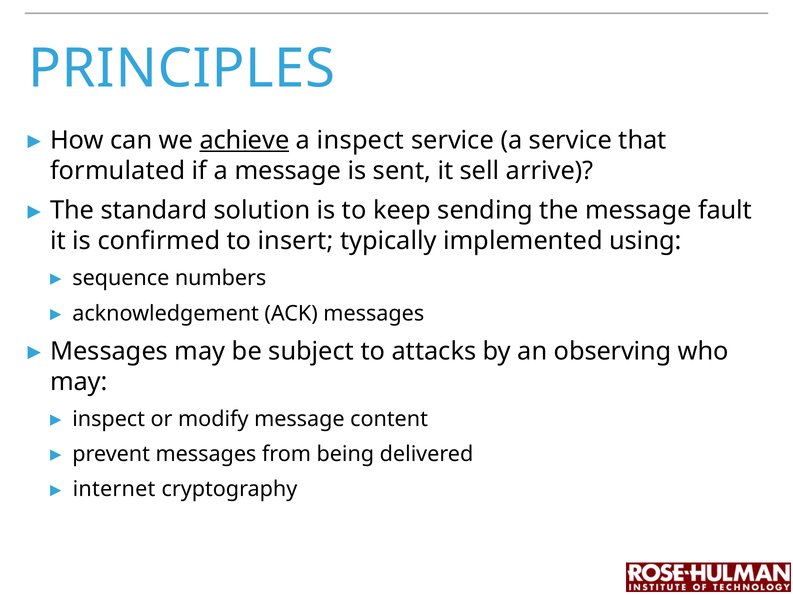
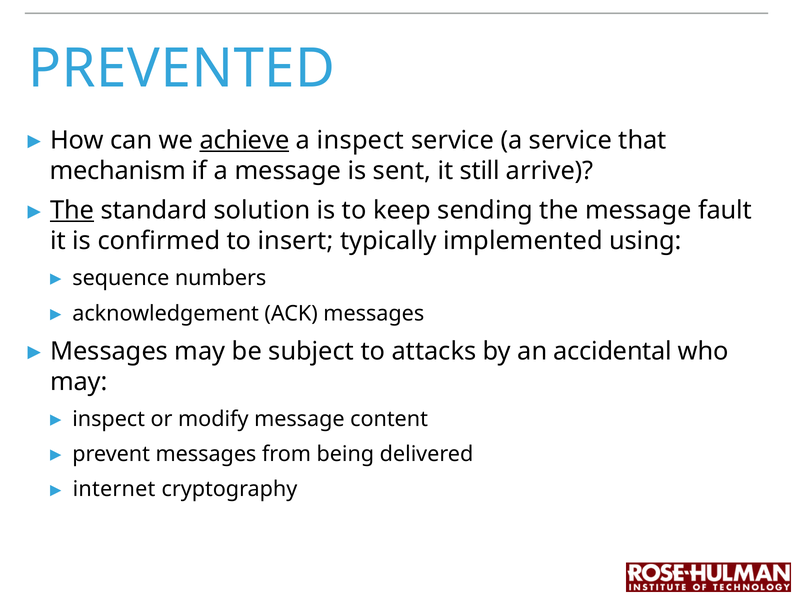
PRINCIPLES: PRINCIPLES -> PREVENTED
formulated: formulated -> mechanism
sell: sell -> still
The at (72, 210) underline: none -> present
observing: observing -> accidental
